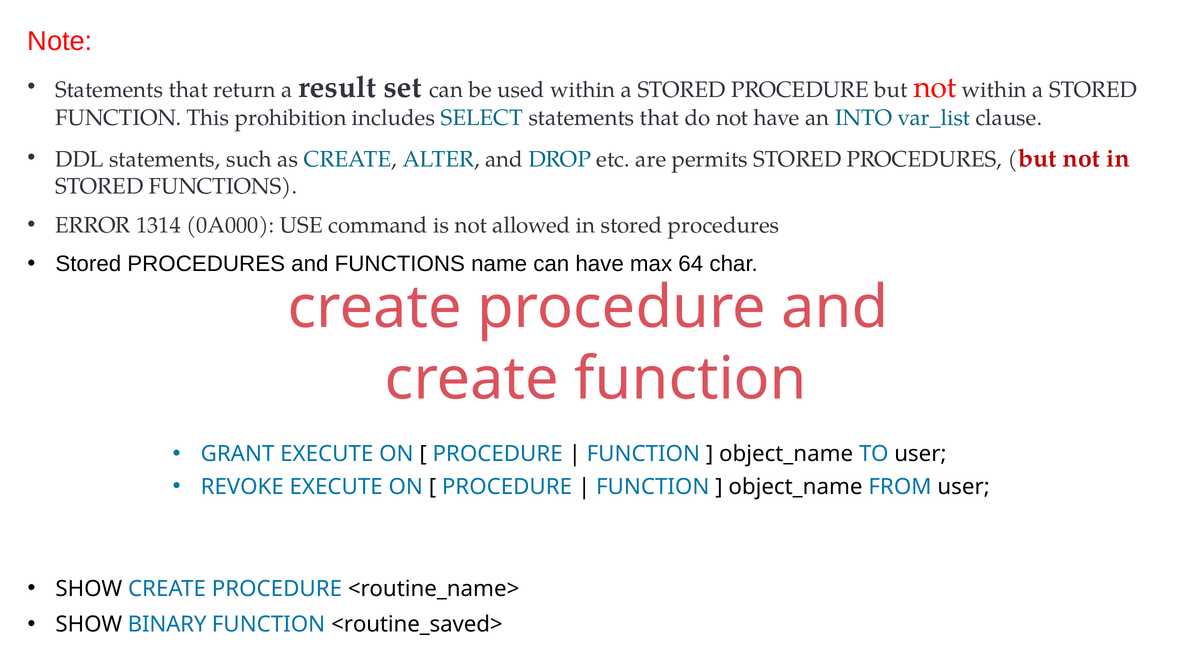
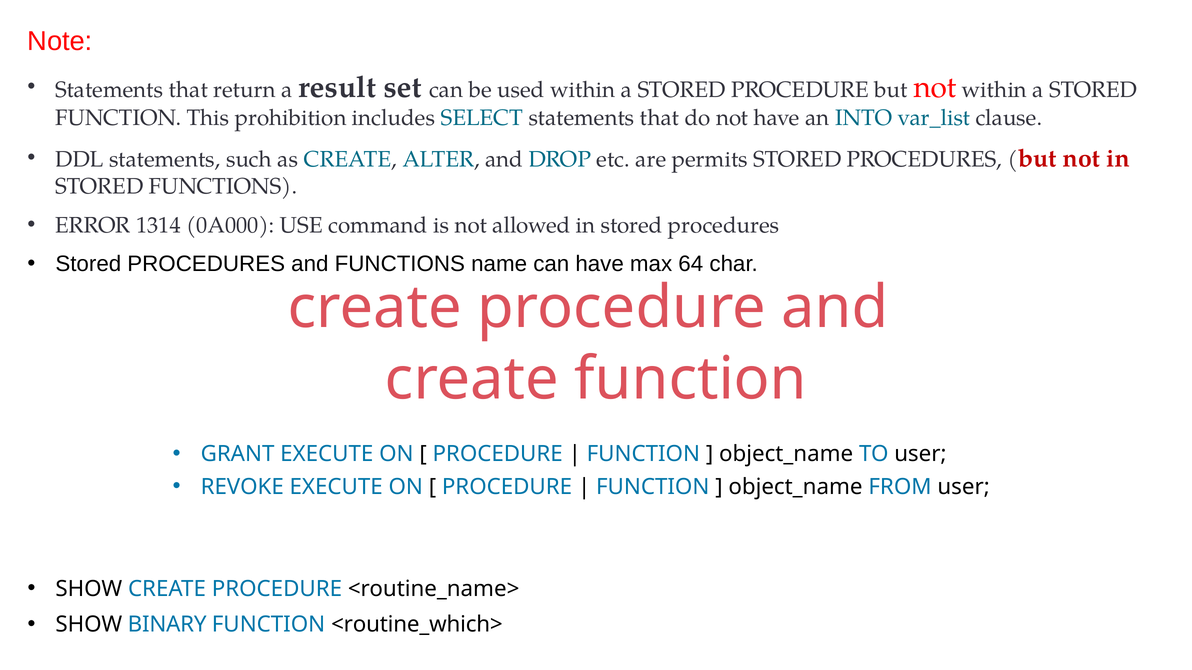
<routine_saved>: <routine_saved> -> <routine_which>
